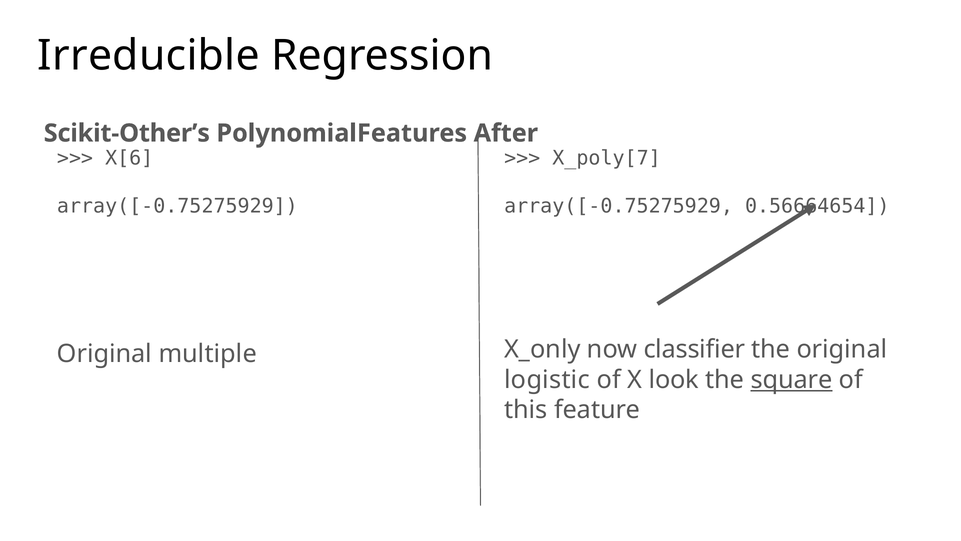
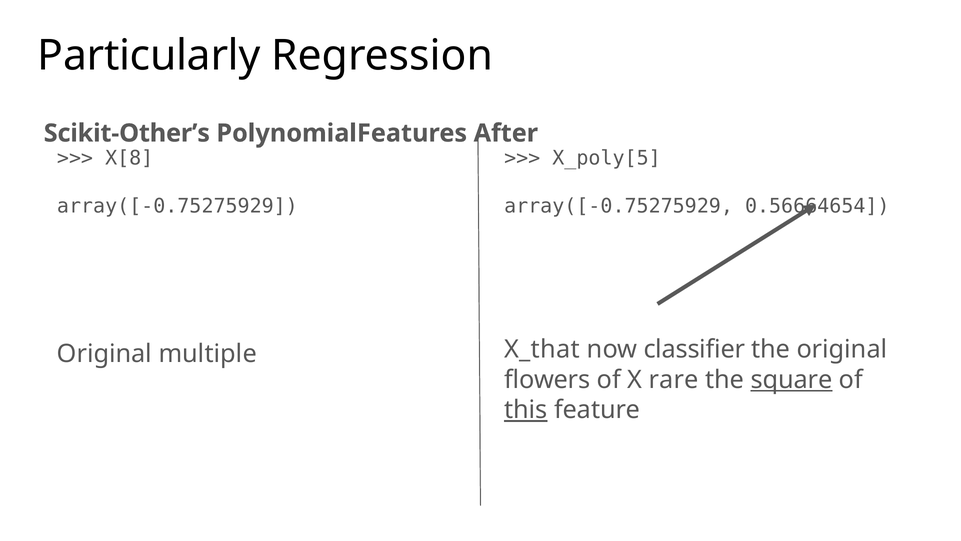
Irreducible: Irreducible -> Particularly
X[6: X[6 -> X[8
X_poly[7: X_poly[7 -> X_poly[5
X_only: X_only -> X_that
logistic: logistic -> flowers
look: look -> rare
this underline: none -> present
